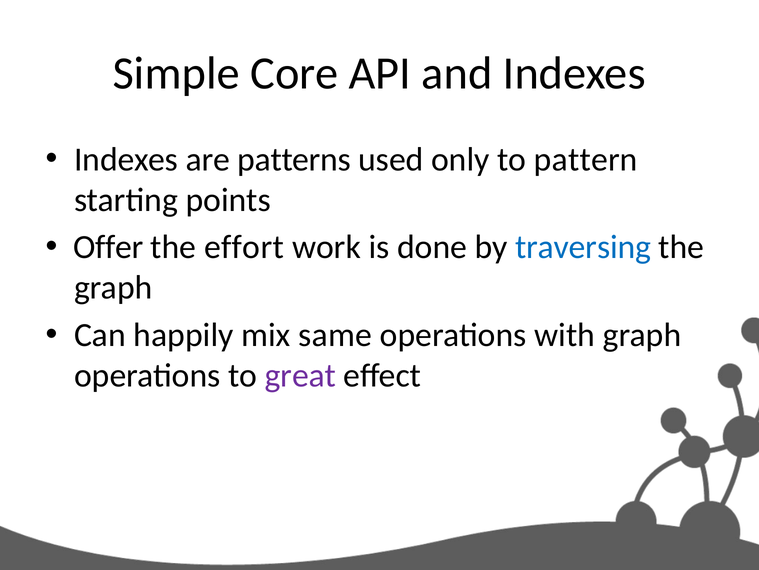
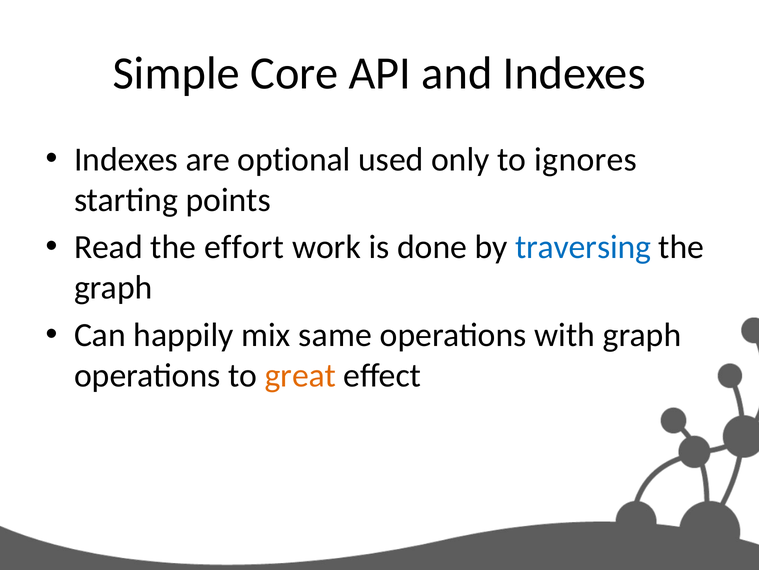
patterns: patterns -> optional
pattern: pattern -> ignores
Offer: Offer -> Read
great colour: purple -> orange
